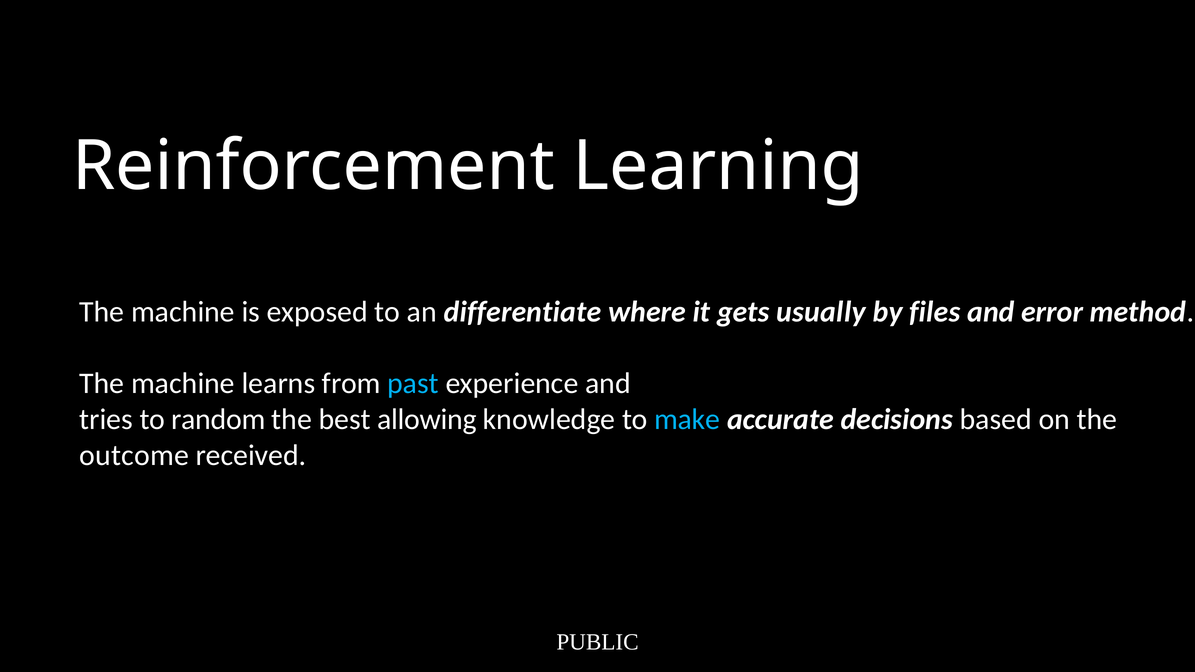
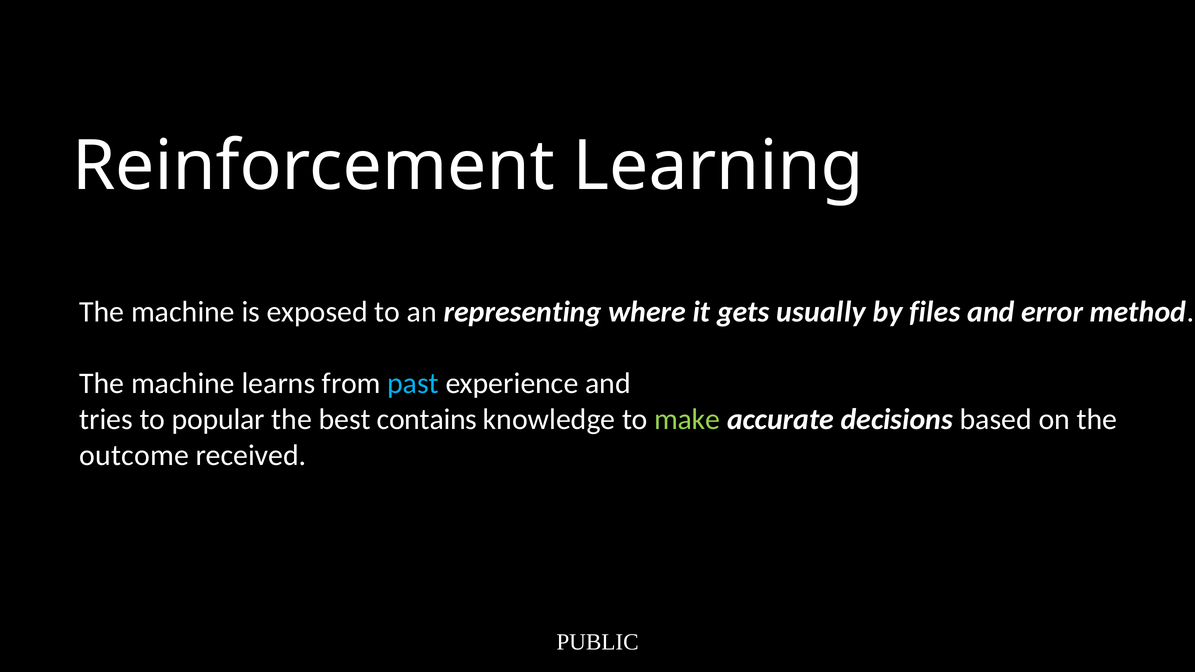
differentiate: differentiate -> representing
random: random -> popular
allowing: allowing -> contains
make colour: light blue -> light green
